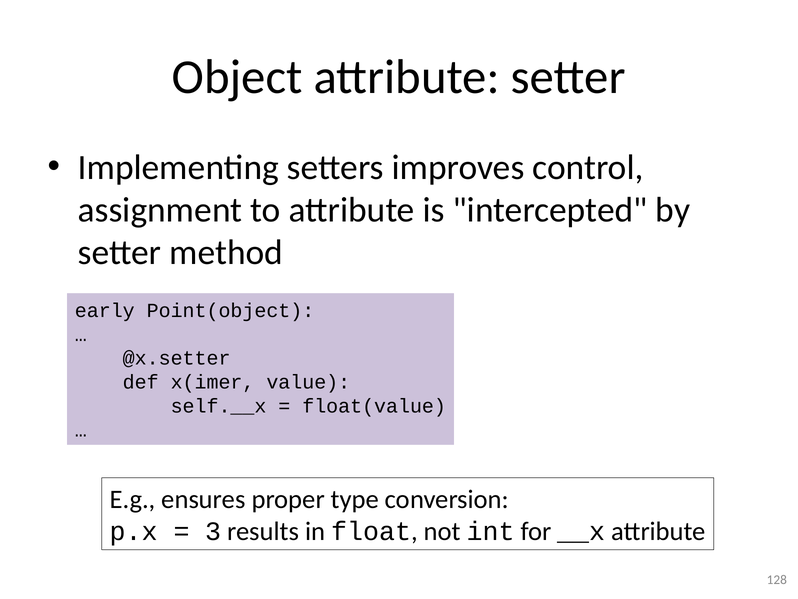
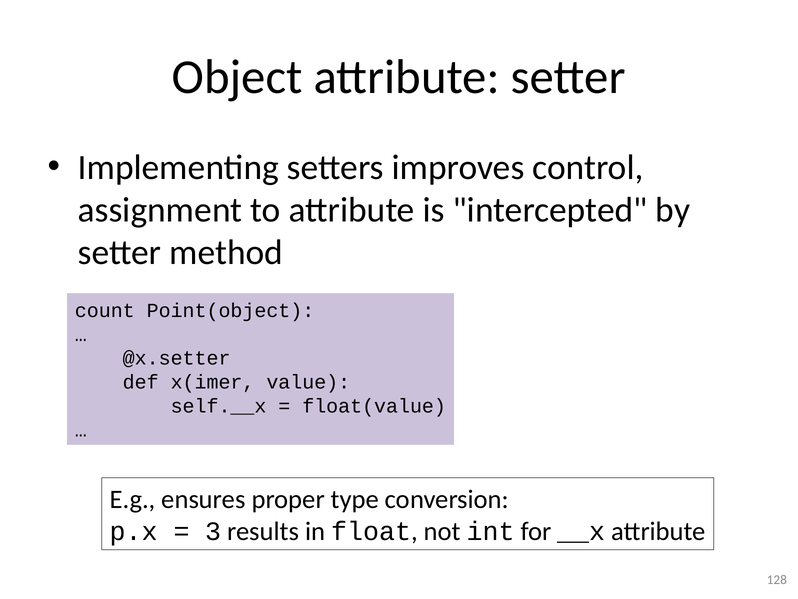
early: early -> count
